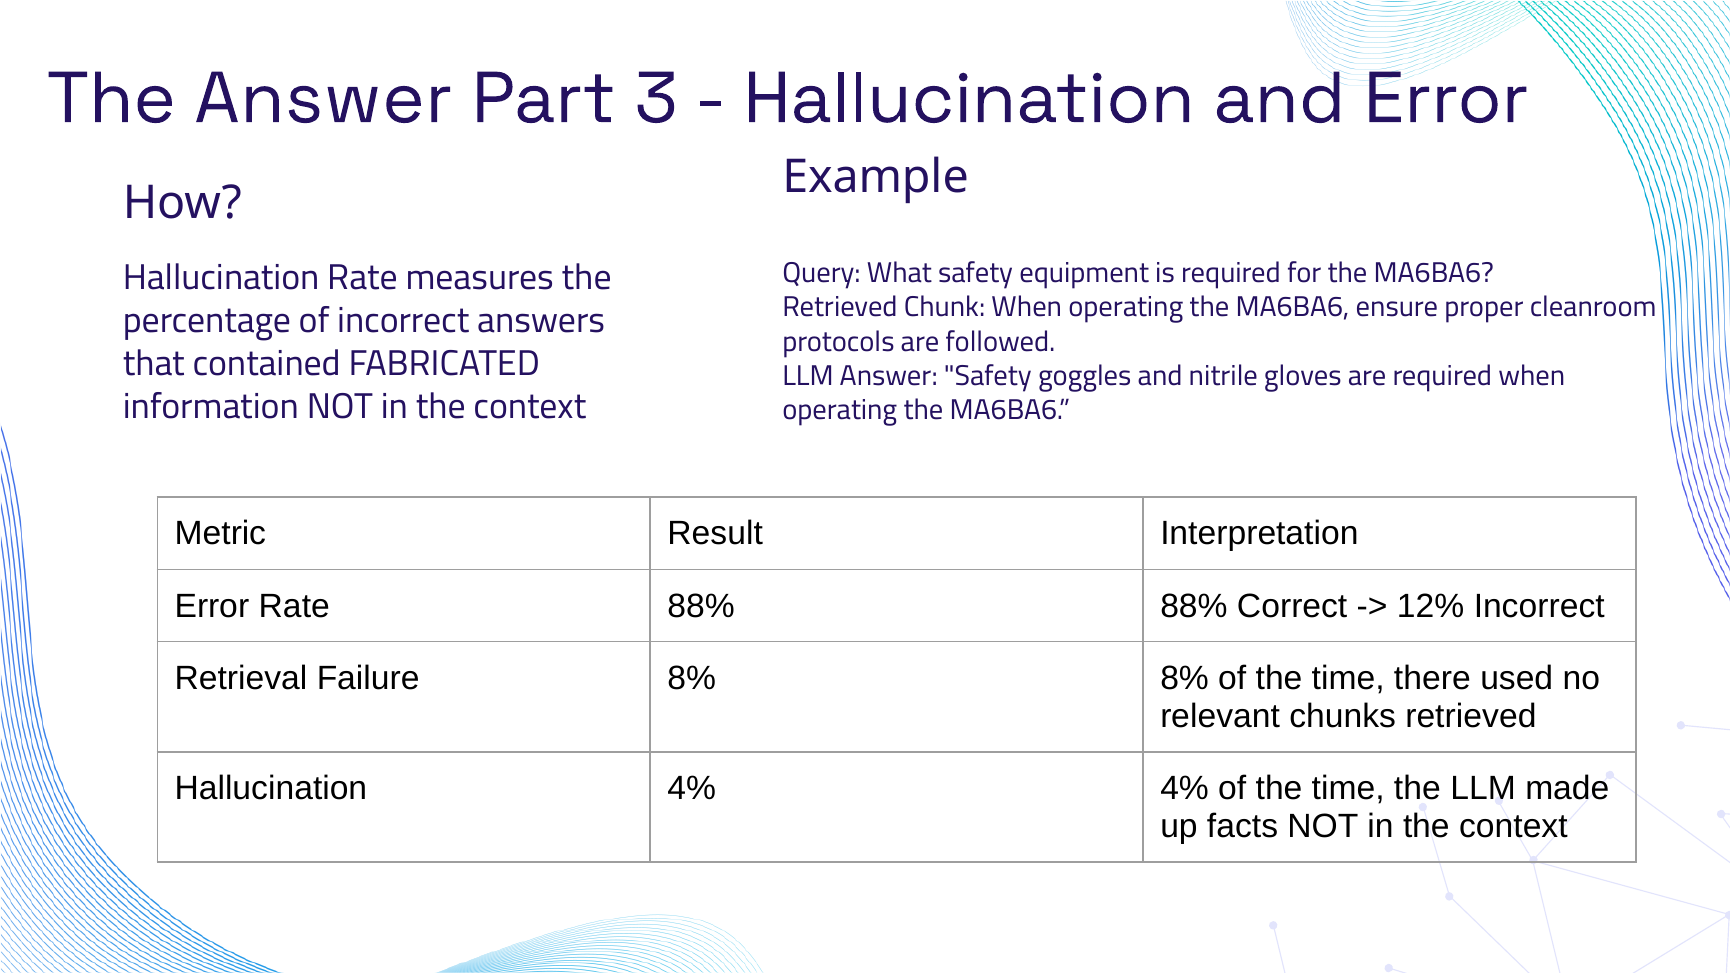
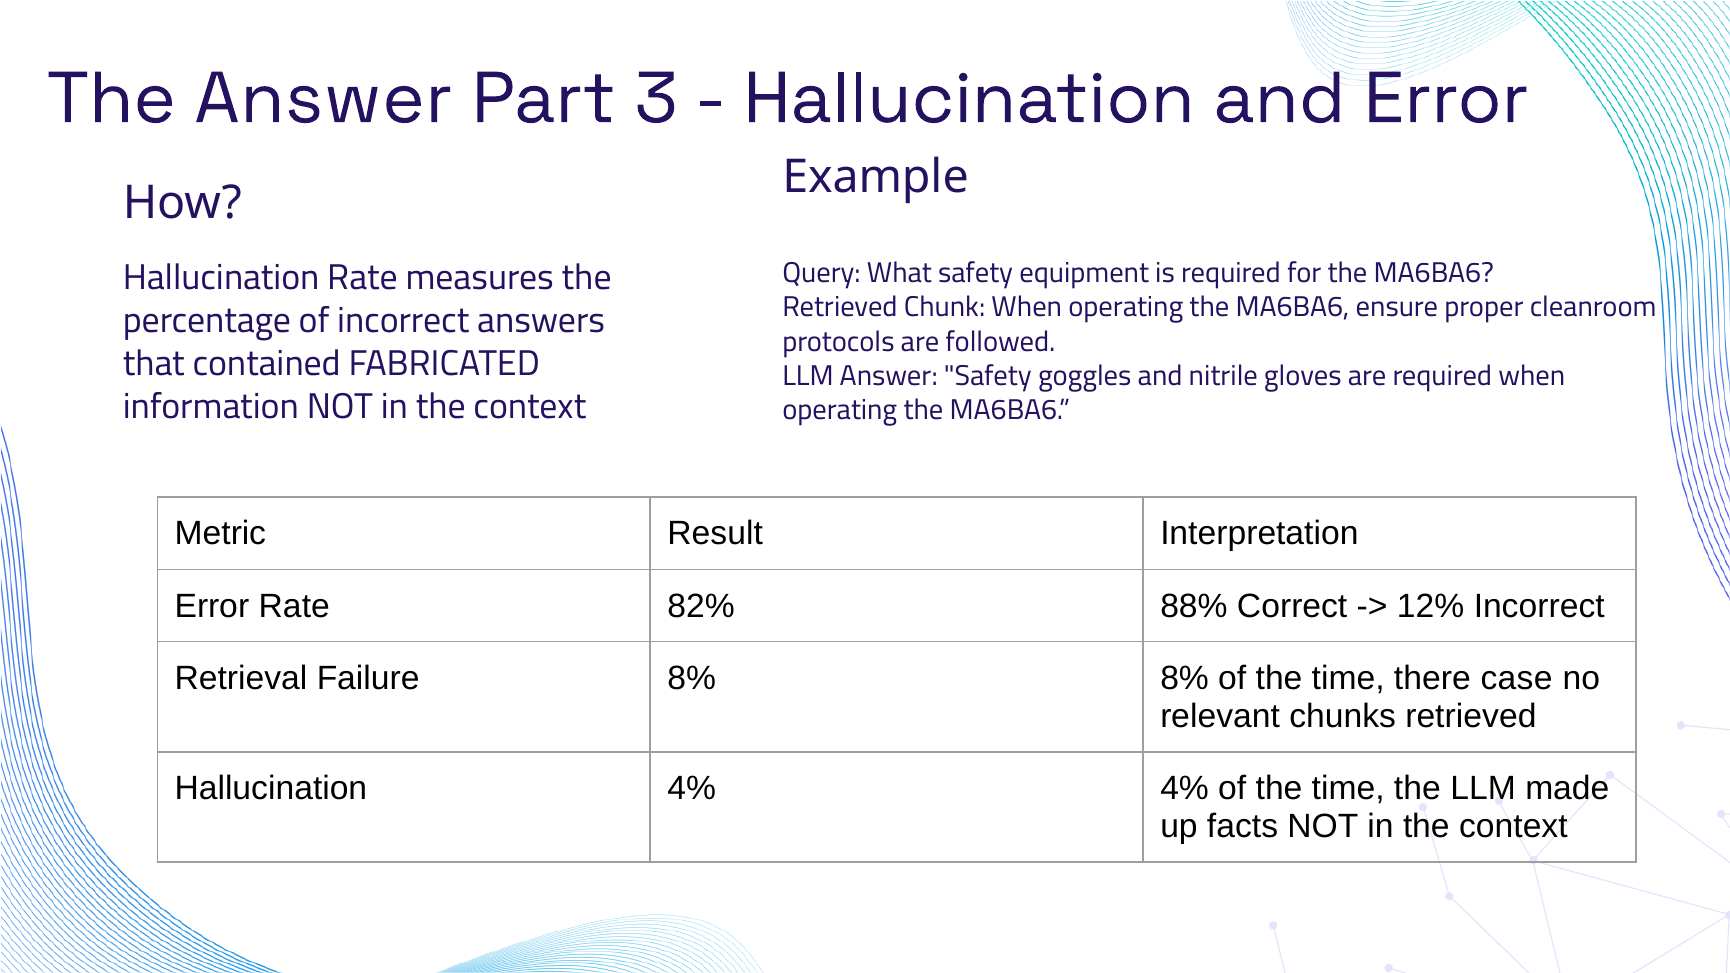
Rate 88%: 88% -> 82%
used: used -> case
